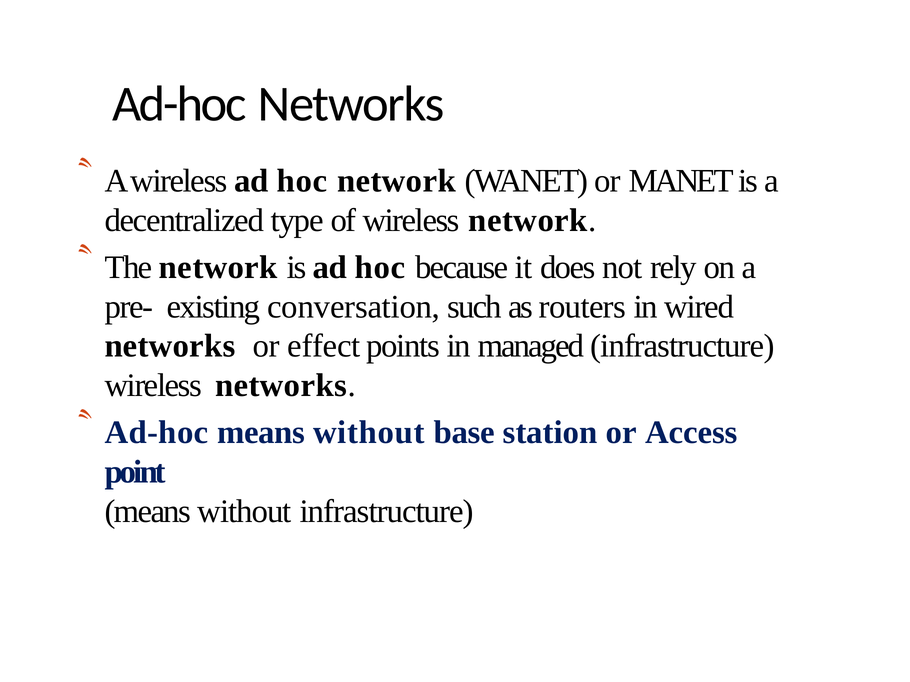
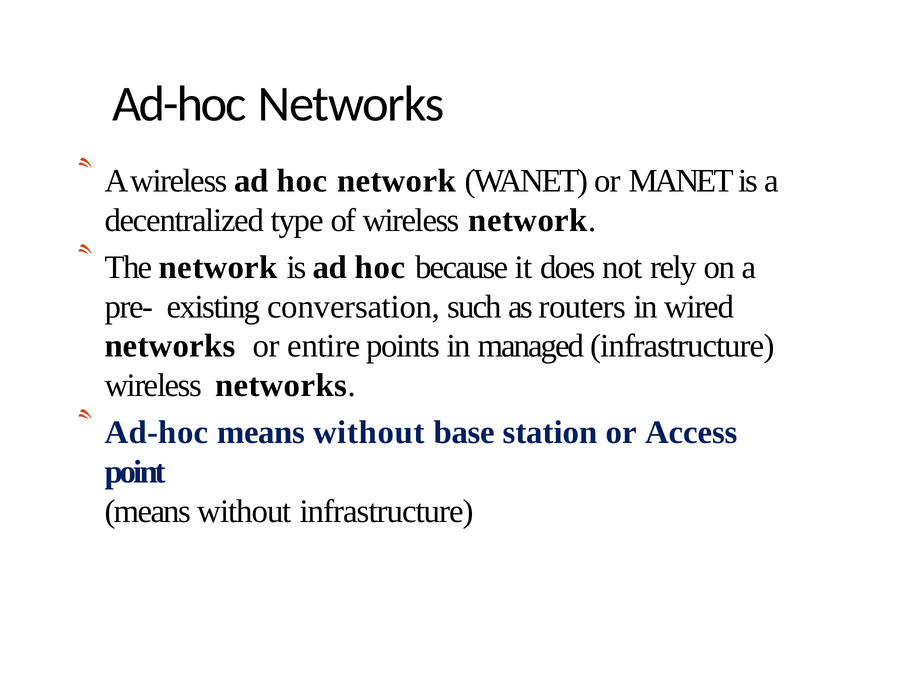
effect: effect -> entire
